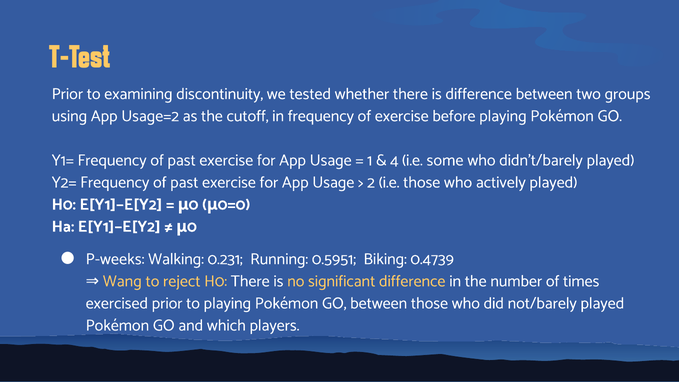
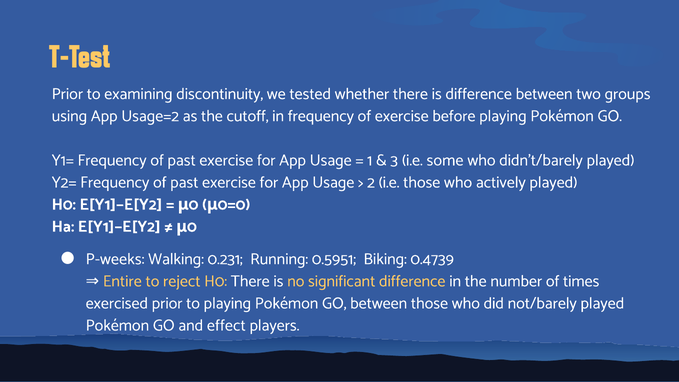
4: 4 -> 3
Wang: Wang -> Entire
which: which -> effect
